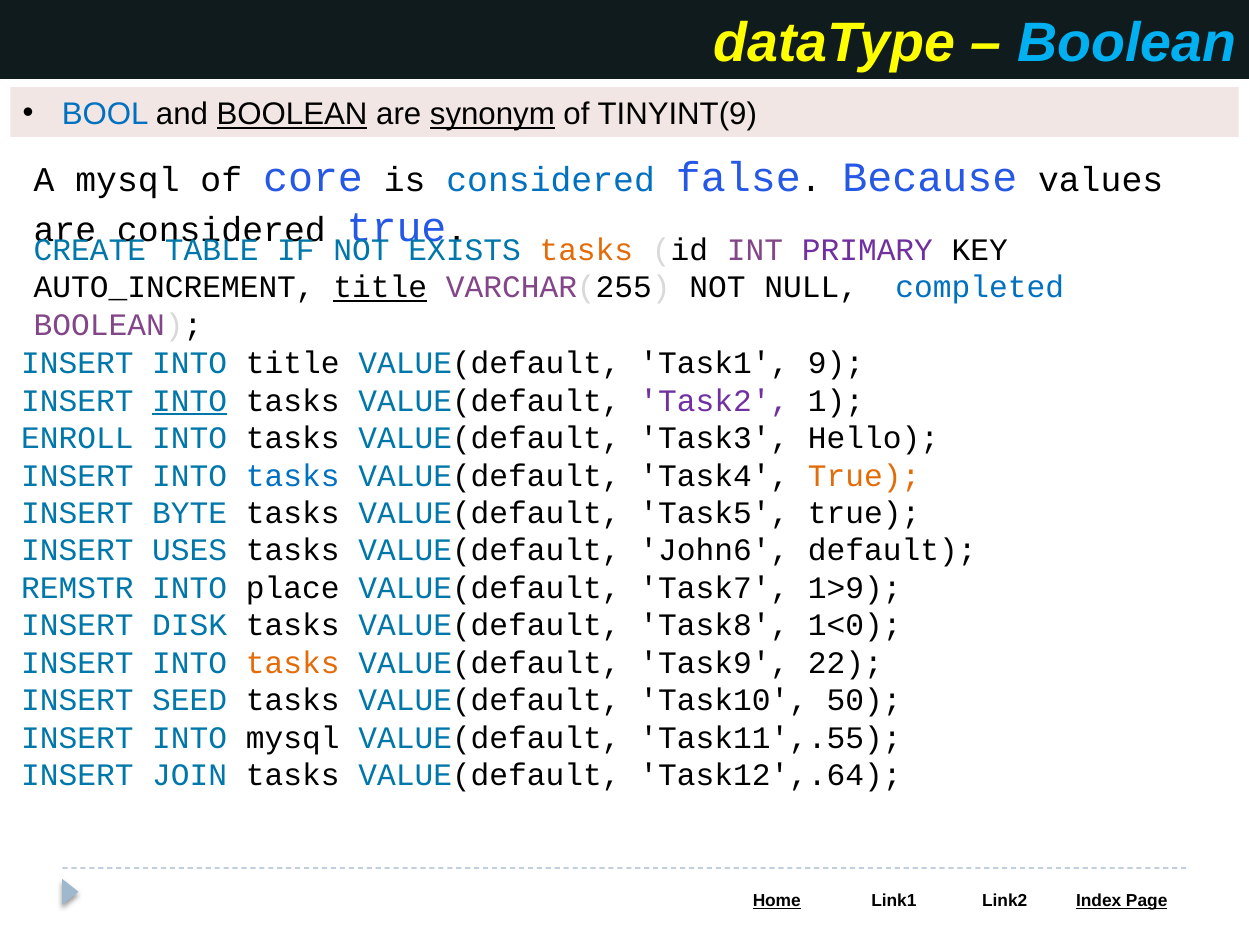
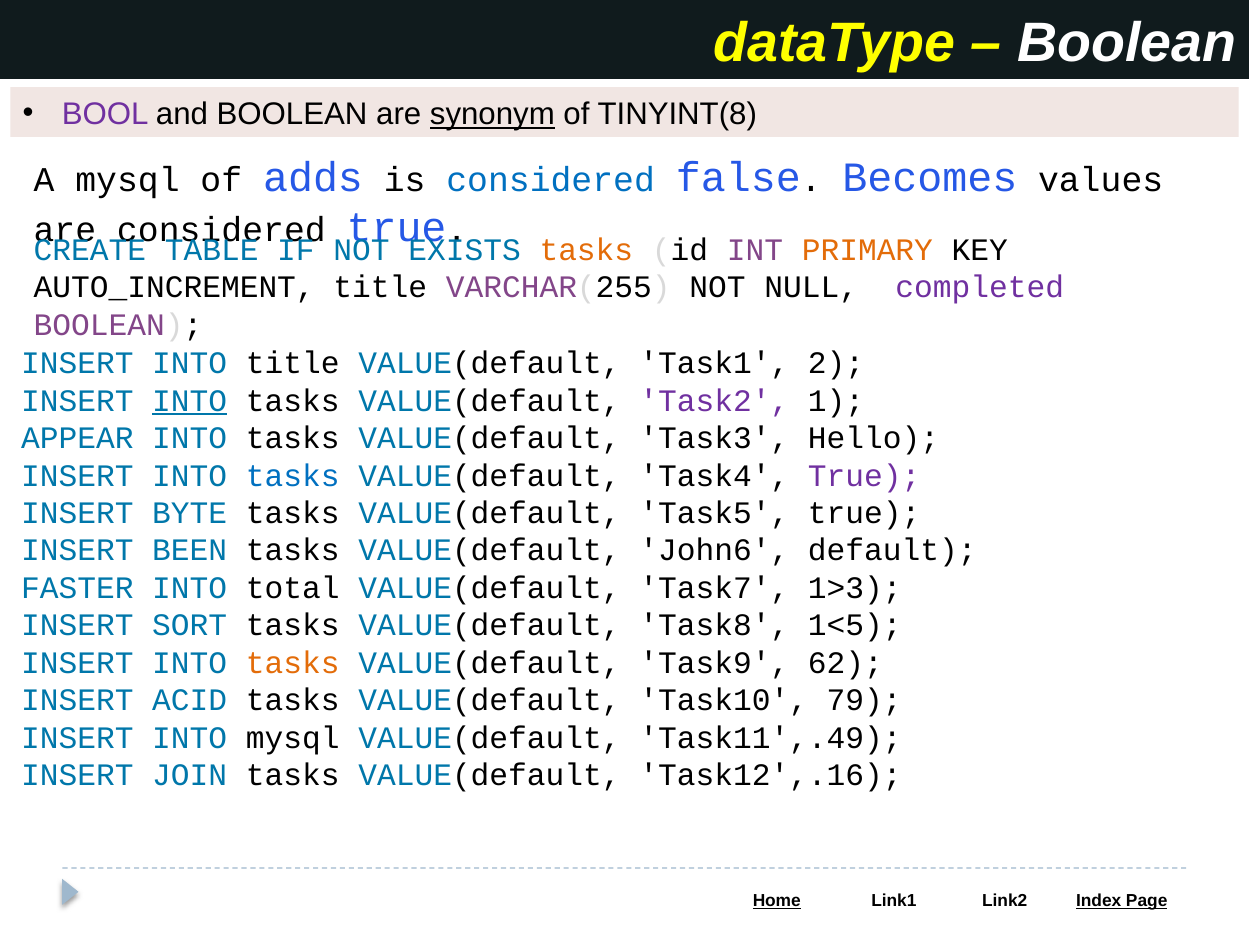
Boolean at (1127, 43) colour: light blue -> white
BOOL colour: blue -> purple
BOOLEAN at (292, 114) underline: present -> none
TINYINT(9: TINYINT(9 -> TINYINT(8
core: core -> adds
Because: Because -> Becomes
PRIMARY colour: purple -> orange
title at (380, 287) underline: present -> none
completed colour: blue -> purple
9: 9 -> 2
ENROLL: ENROLL -> APPEAR
True at (864, 476) colour: orange -> purple
USES: USES -> BEEN
REMSTR: REMSTR -> FASTER
place: place -> total
1>9: 1>9 -> 1>3
DISK: DISK -> SORT
1<0: 1<0 -> 1<5
22: 22 -> 62
SEED: SEED -> ACID
50: 50 -> 79
Task11',.55: Task11',.55 -> Task11',.49
Task12',.64: Task12',.64 -> Task12',.16
